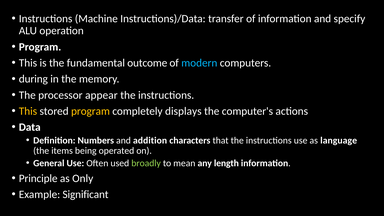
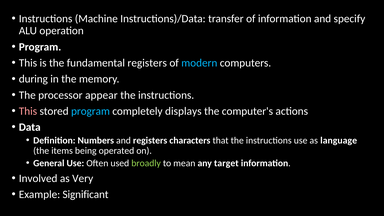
fundamental outcome: outcome -> registers
This at (28, 111) colour: yellow -> pink
program at (90, 111) colour: yellow -> light blue
and addition: addition -> registers
length: length -> target
Principle: Principle -> Involved
Only: Only -> Very
